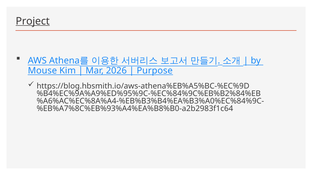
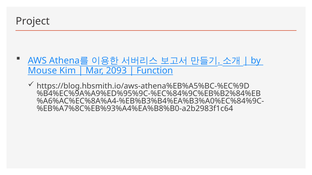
Project underline: present -> none
2026: 2026 -> 2093
Purpose: Purpose -> Function
